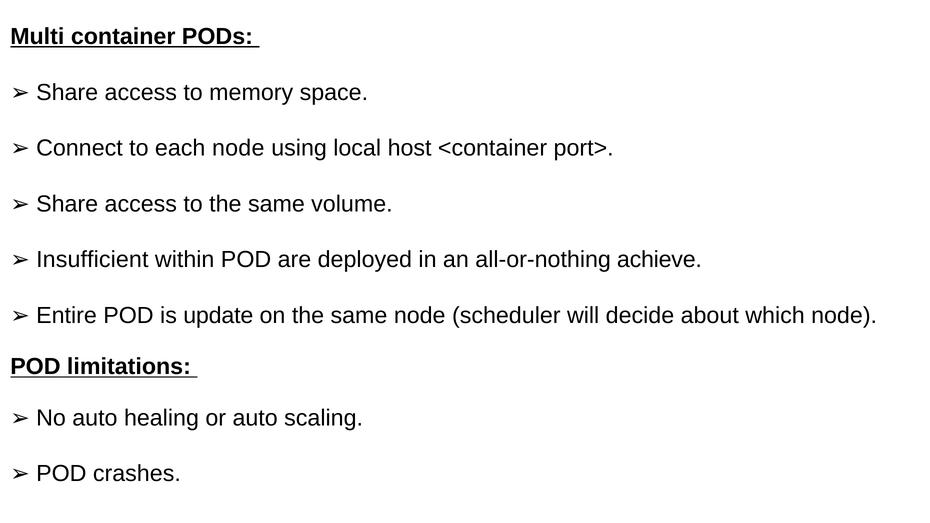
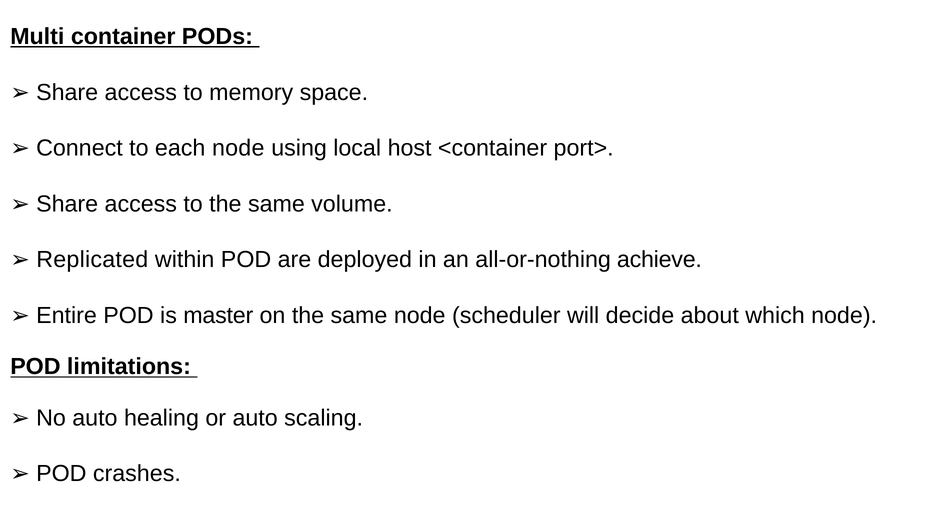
Insufficient: Insufficient -> Replicated
update: update -> master
